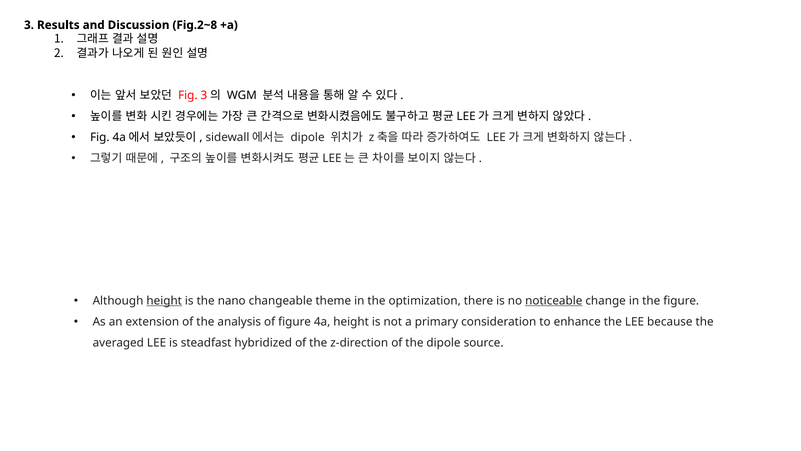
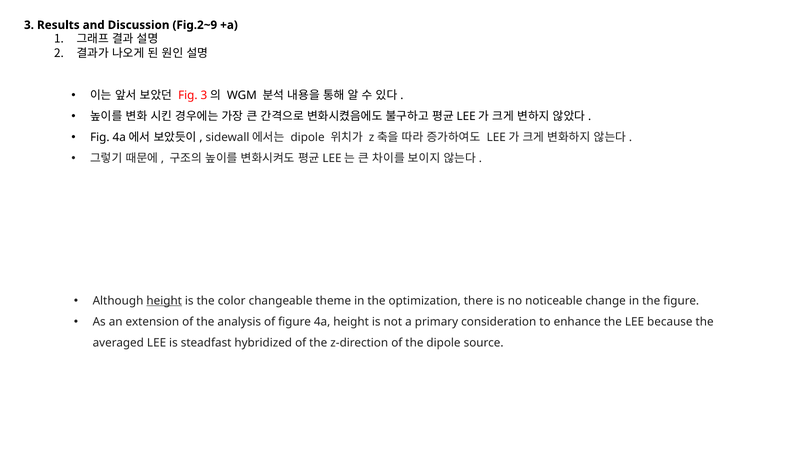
Fig.2~8: Fig.2~8 -> Fig.2~9
nano: nano -> color
noticeable underline: present -> none
